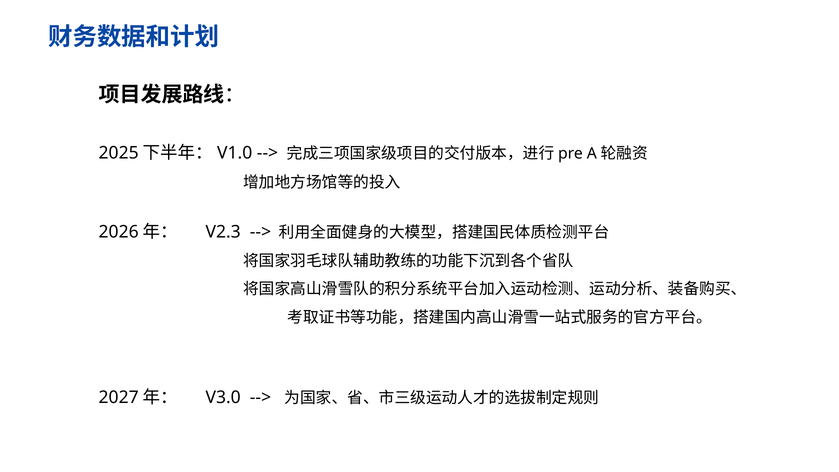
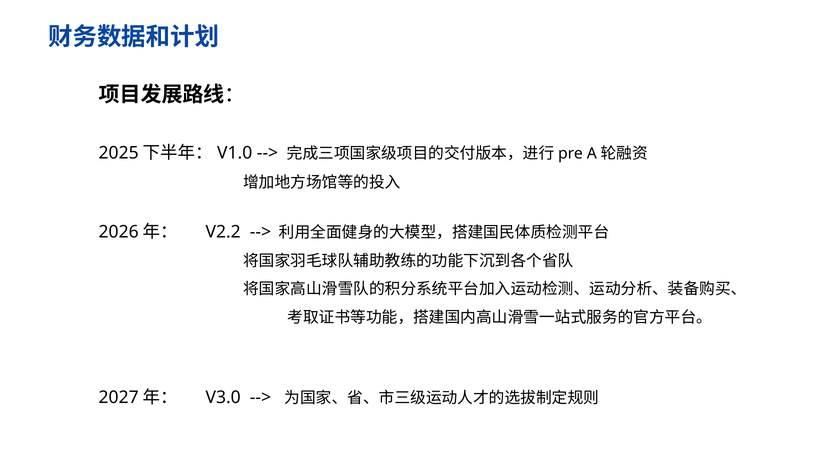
V2.3: V2.3 -> V2.2
